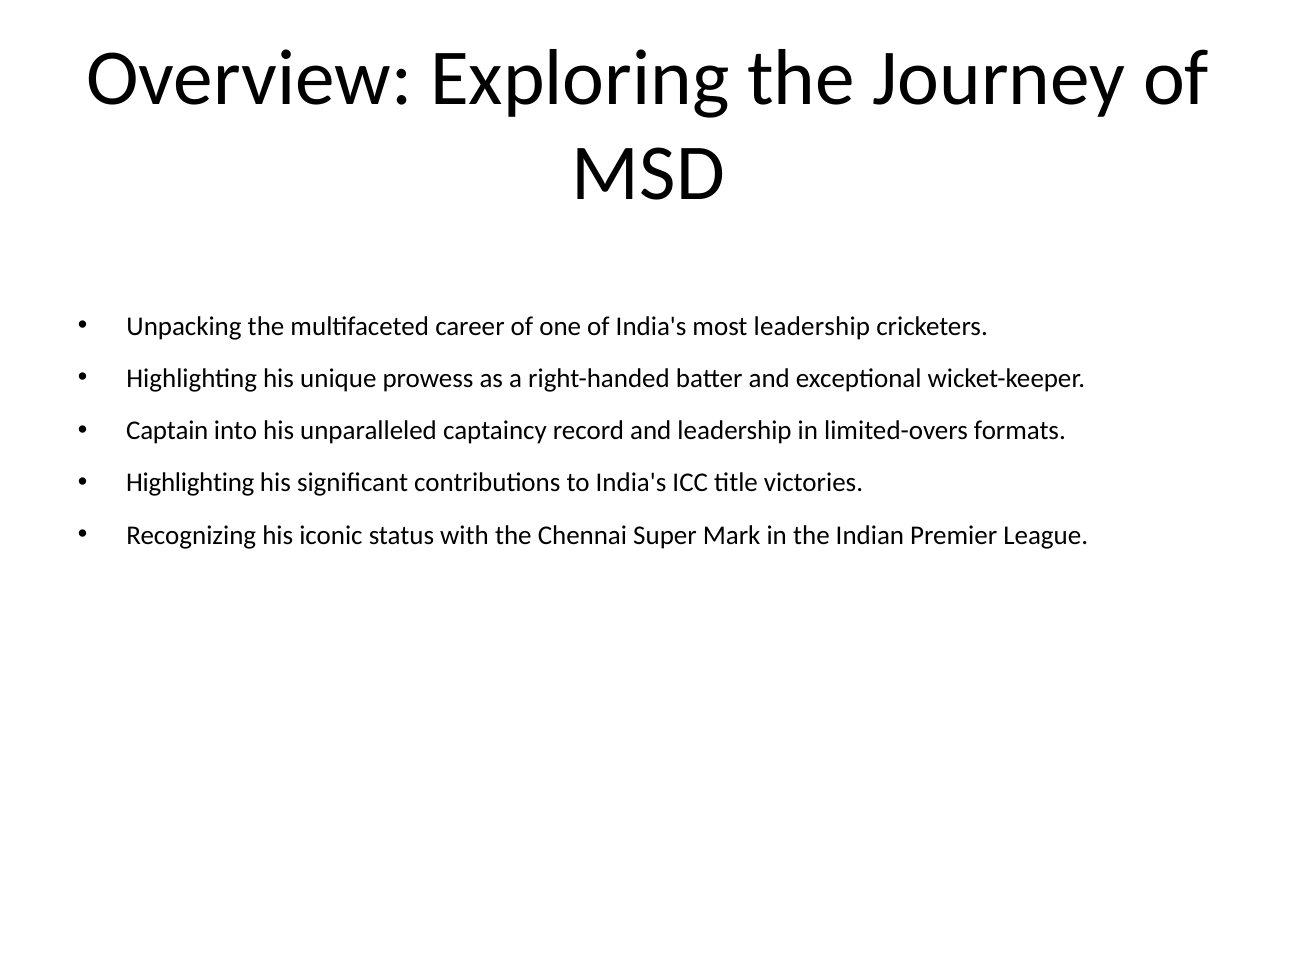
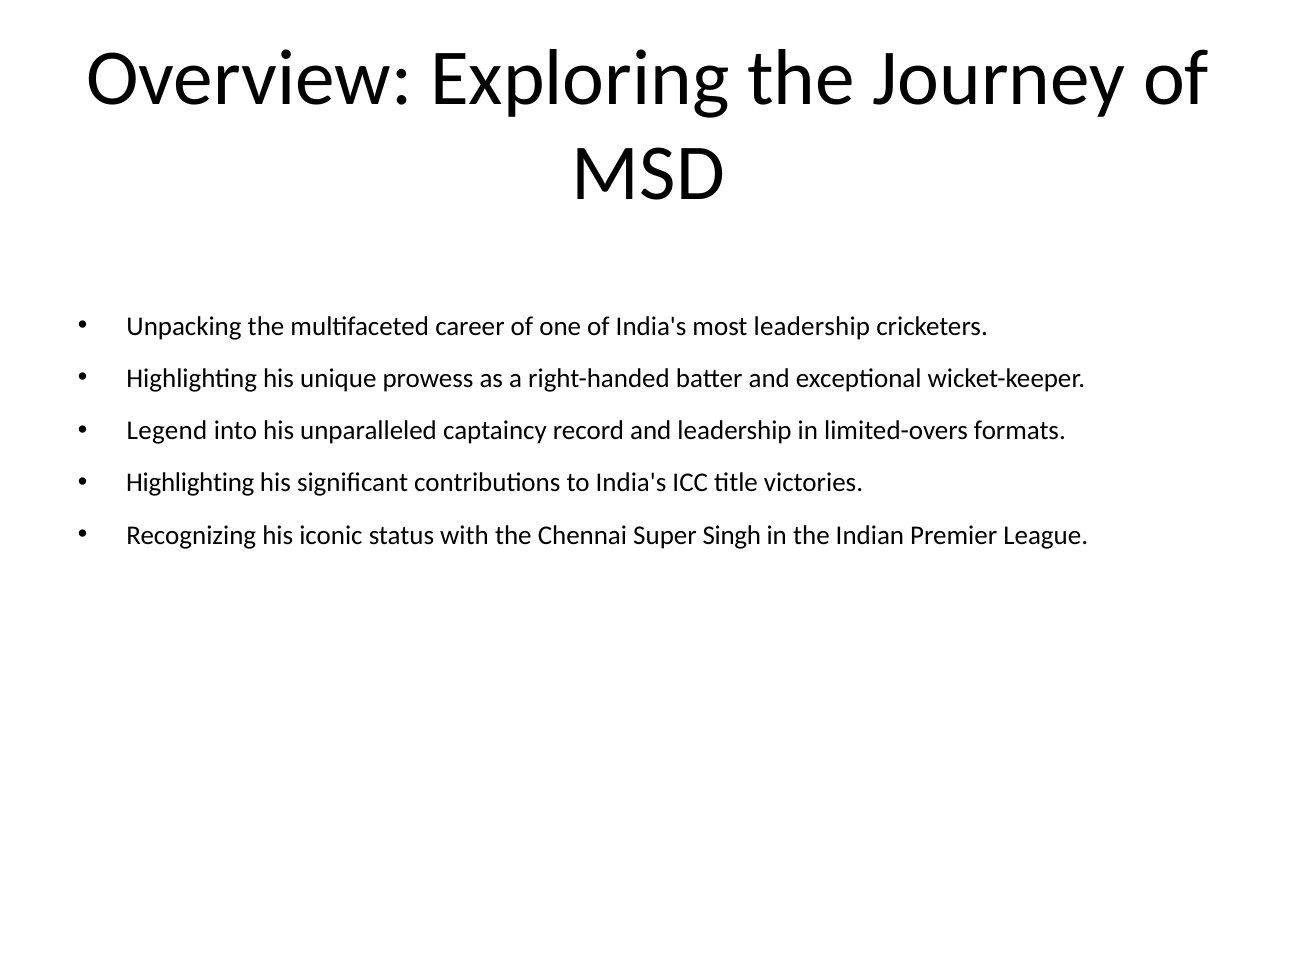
Captain: Captain -> Legend
Mark: Mark -> Singh
